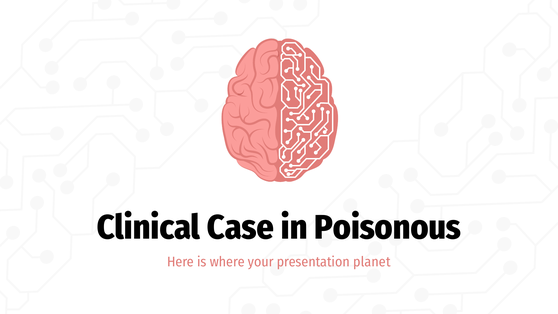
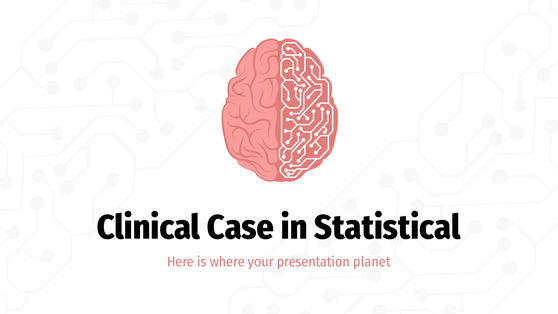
Poisonous: Poisonous -> Statistical
